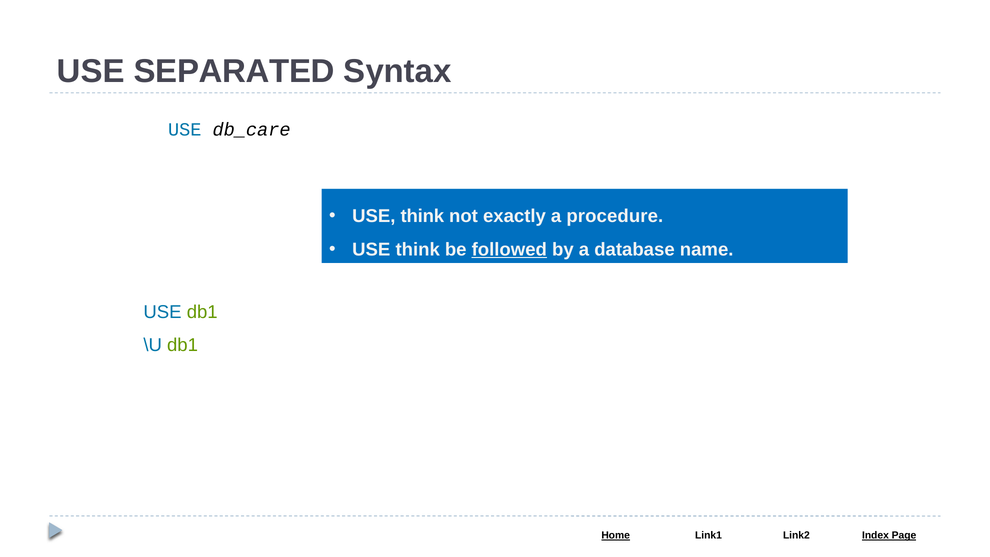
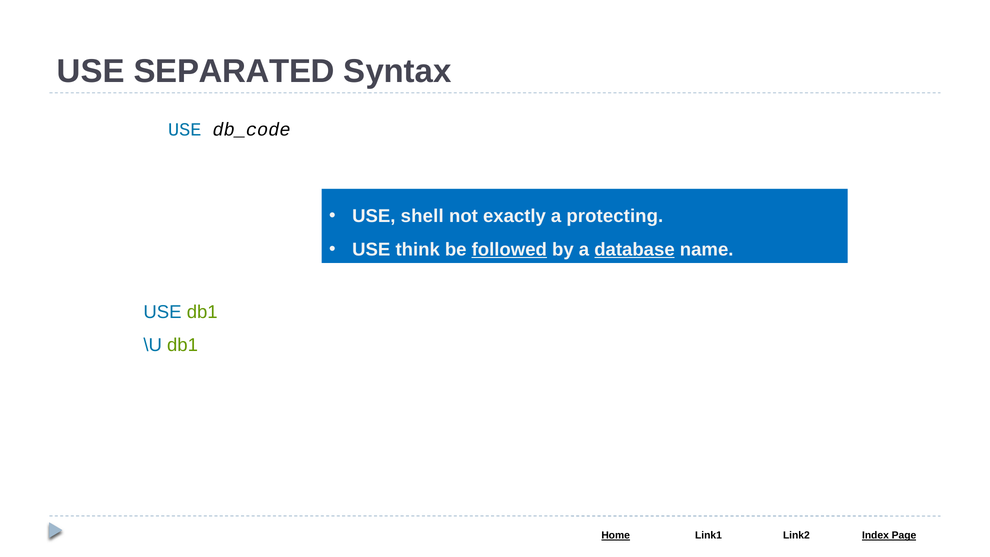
db_care: db_care -> db_code
think at (422, 216): think -> shell
procedure: procedure -> protecting
database underline: none -> present
